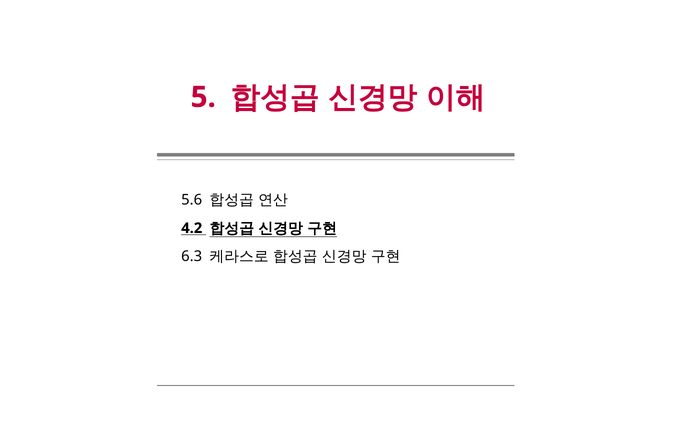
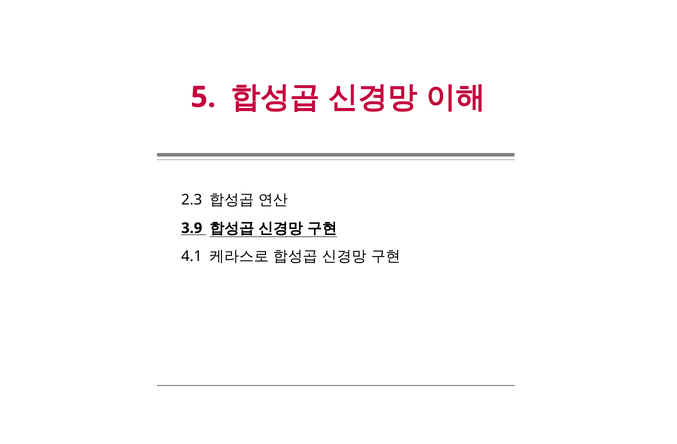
5.6: 5.6 -> 2.3
4.2: 4.2 -> 3.9
6.3: 6.3 -> 4.1
